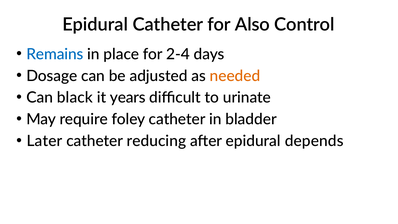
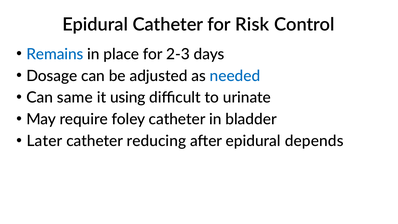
Also: Also -> Risk
2-4: 2-4 -> 2-3
needed colour: orange -> blue
black: black -> same
years: years -> using
